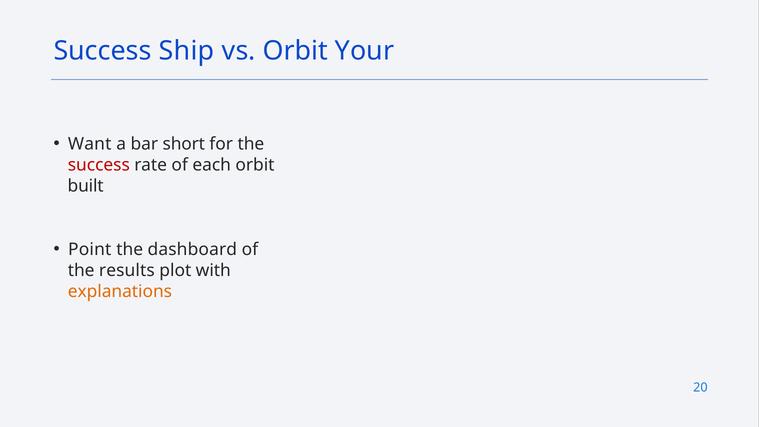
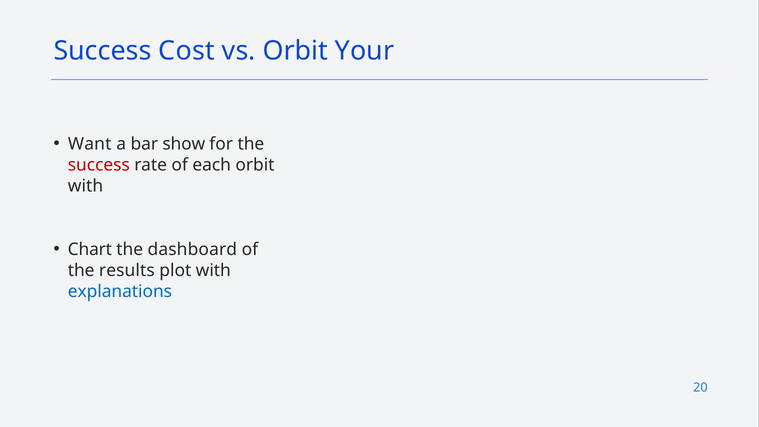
Ship: Ship -> Cost
short: short -> show
built at (86, 186): built -> with
Point: Point -> Chart
explanations colour: orange -> blue
